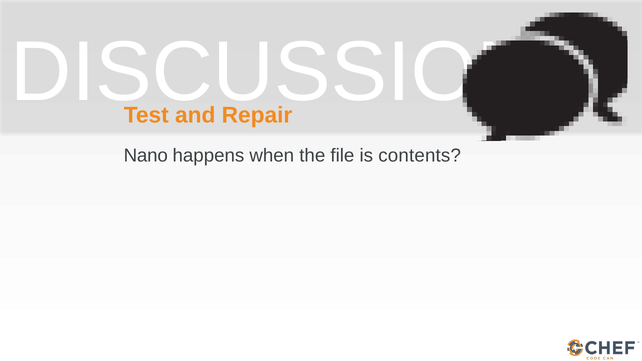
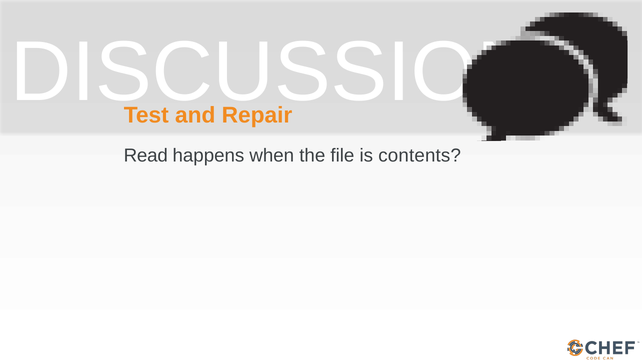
Nano: Nano -> Read
